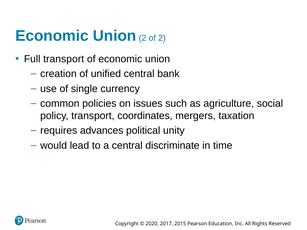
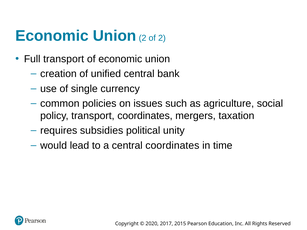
advances: advances -> subsidies
central discriminate: discriminate -> coordinates
